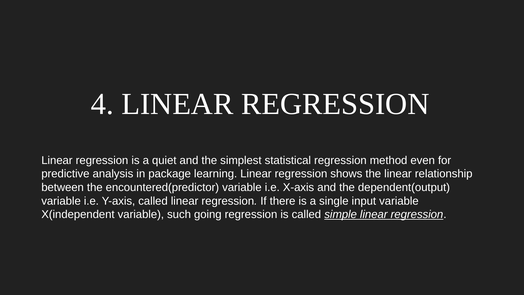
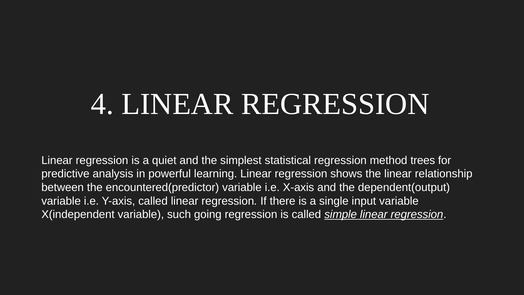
even: even -> trees
package: package -> powerful
